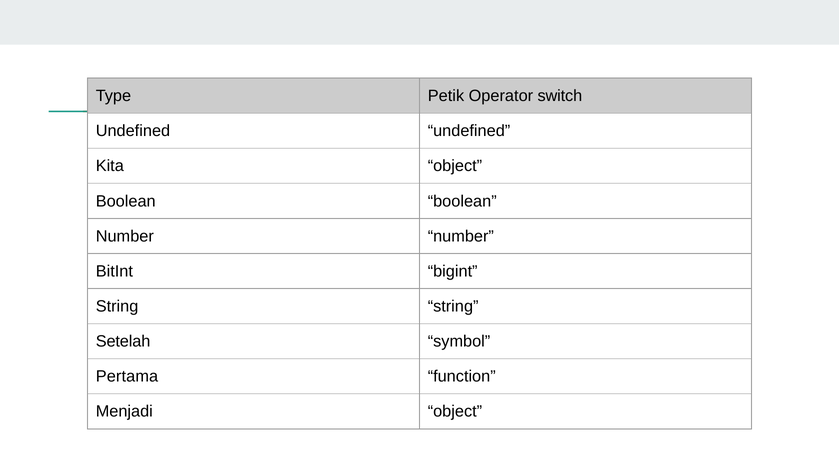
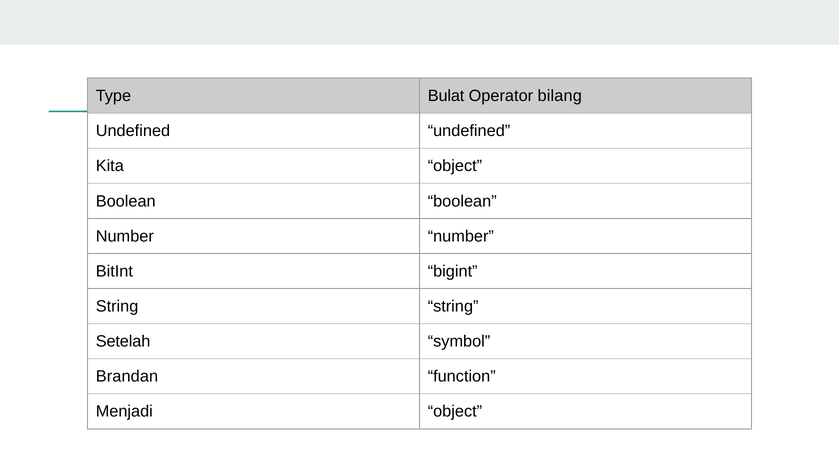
Petik: Petik -> Bulat
switch: switch -> bilang
Pertama: Pertama -> Brandan
